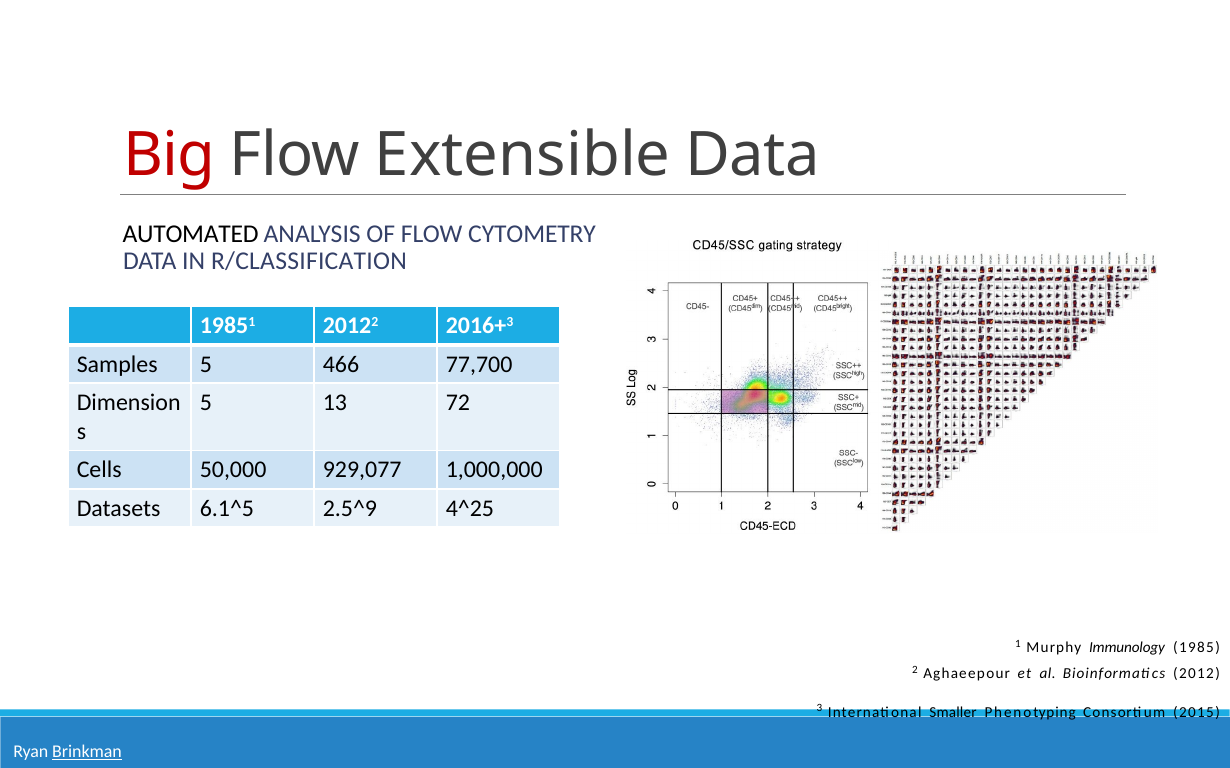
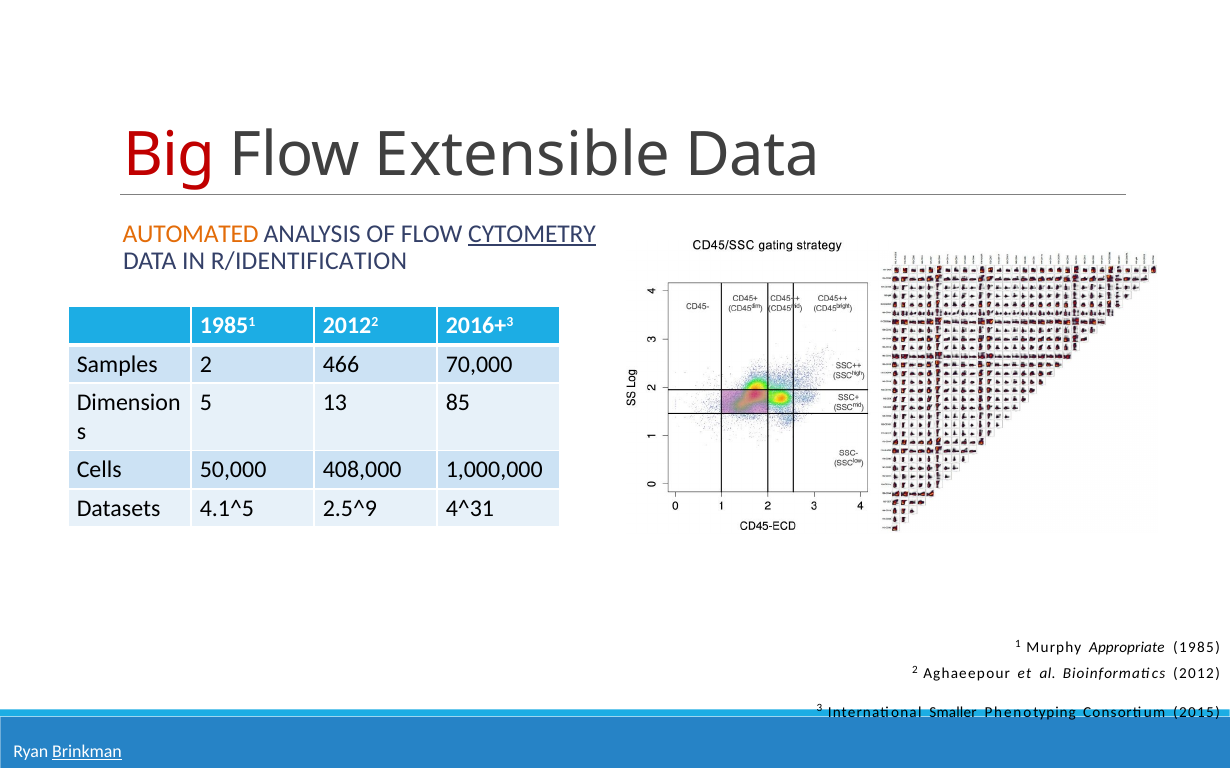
AUTOMATED colour: black -> orange
CYTOMETRY underline: none -> present
R/CLASSIFICATION: R/CLASSIFICATION -> R/IDENTIFICATION
Samples 5: 5 -> 2
77,700: 77,700 -> 70,000
72: 72 -> 85
929,077: 929,077 -> 408,000
6.1^5: 6.1^5 -> 4.1^5
4^25: 4^25 -> 4^31
Immunology: Immunology -> Appropriate
